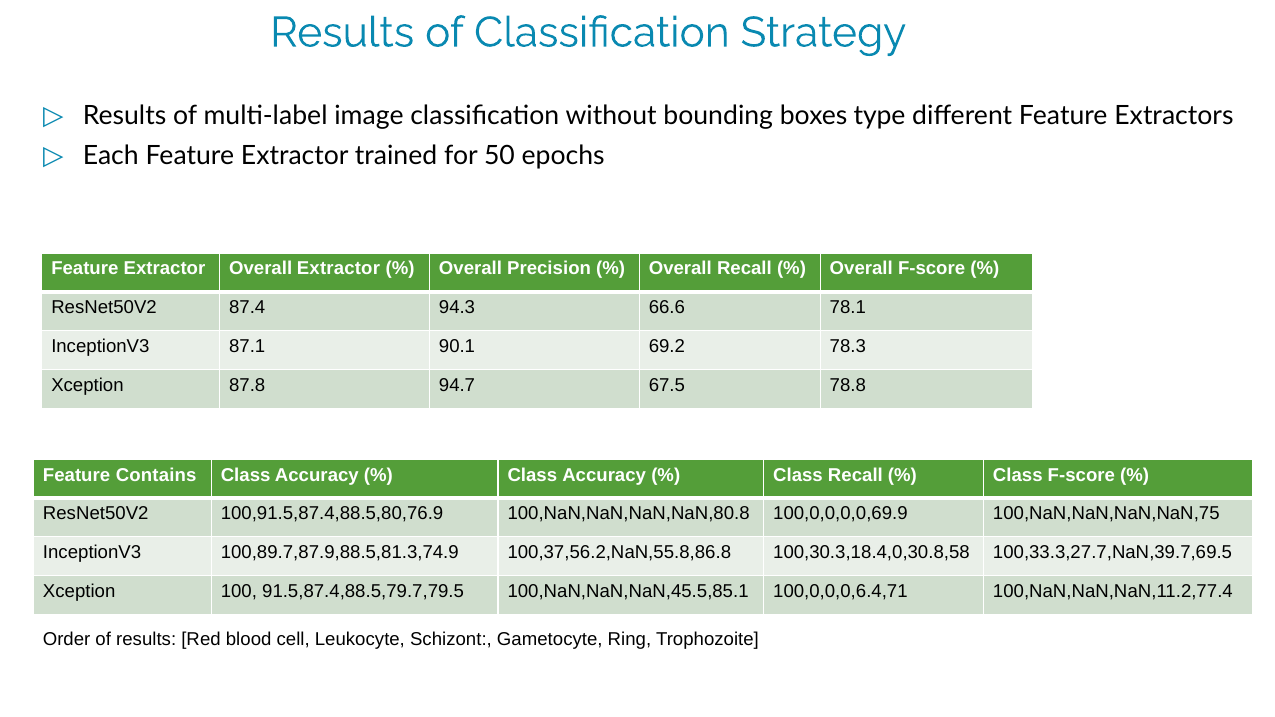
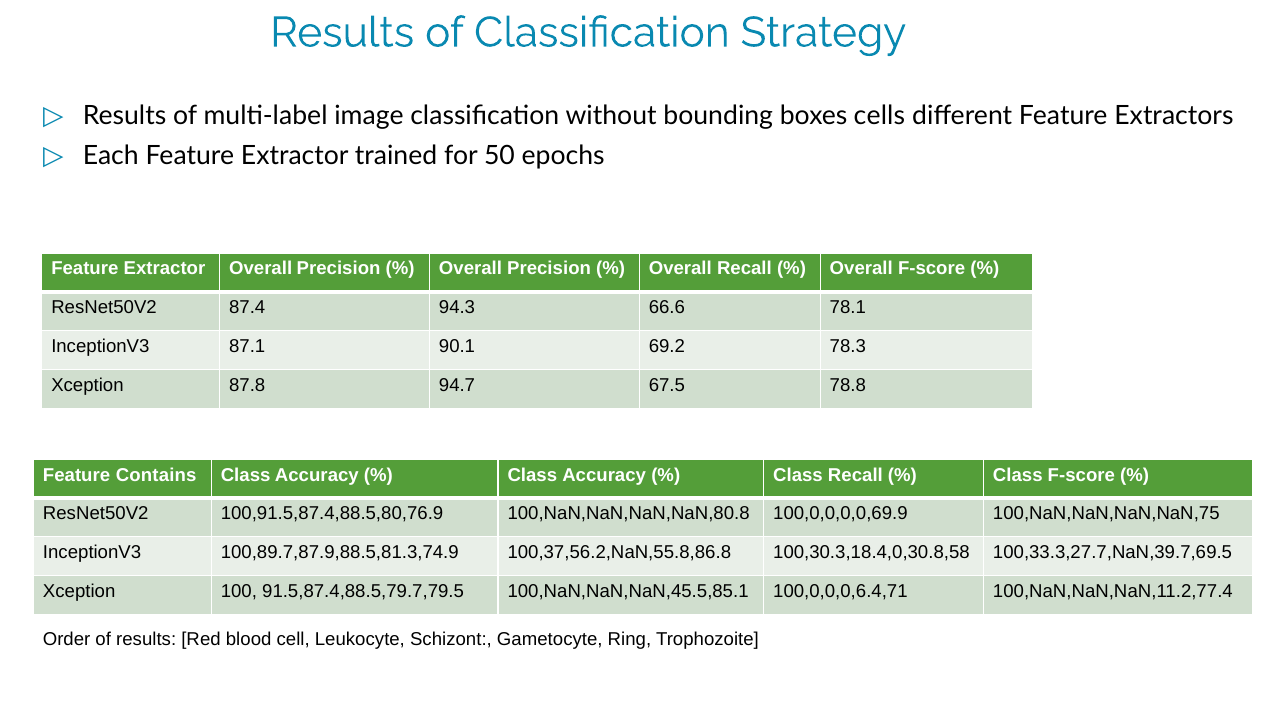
type: type -> cells
Extractor Overall Extractor: Extractor -> Precision
